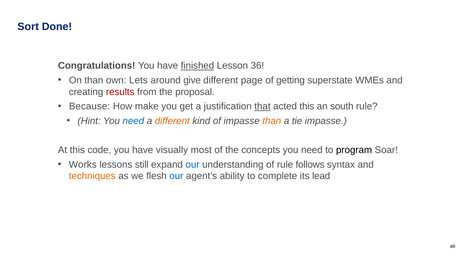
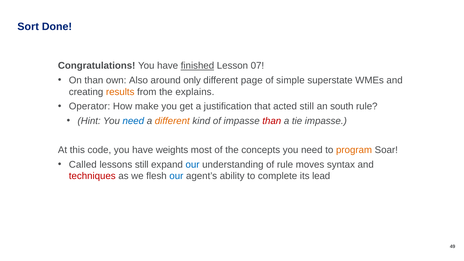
36: 36 -> 07
Lets: Lets -> Also
give: give -> only
getting: getting -> simple
results colour: red -> orange
proposal: proposal -> explains
Because: Because -> Operator
that underline: present -> none
acted this: this -> still
than at (272, 121) colour: orange -> red
visually: visually -> weights
program colour: black -> orange
Works: Works -> Called
follows: follows -> moves
techniques colour: orange -> red
